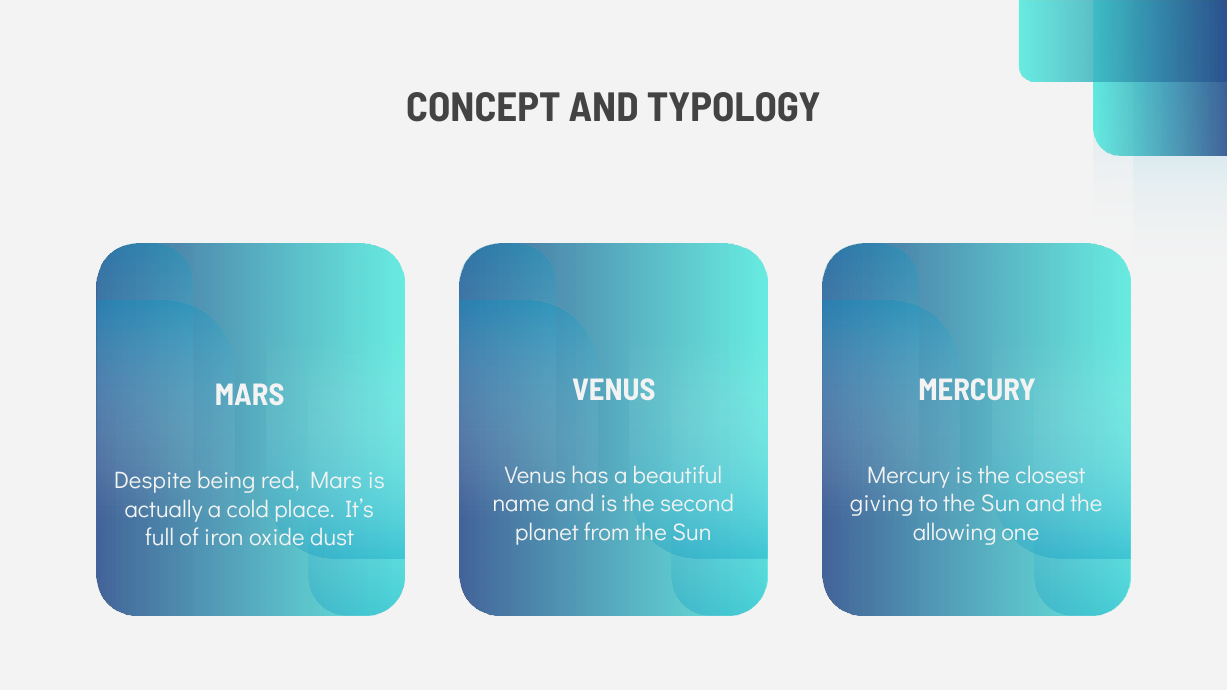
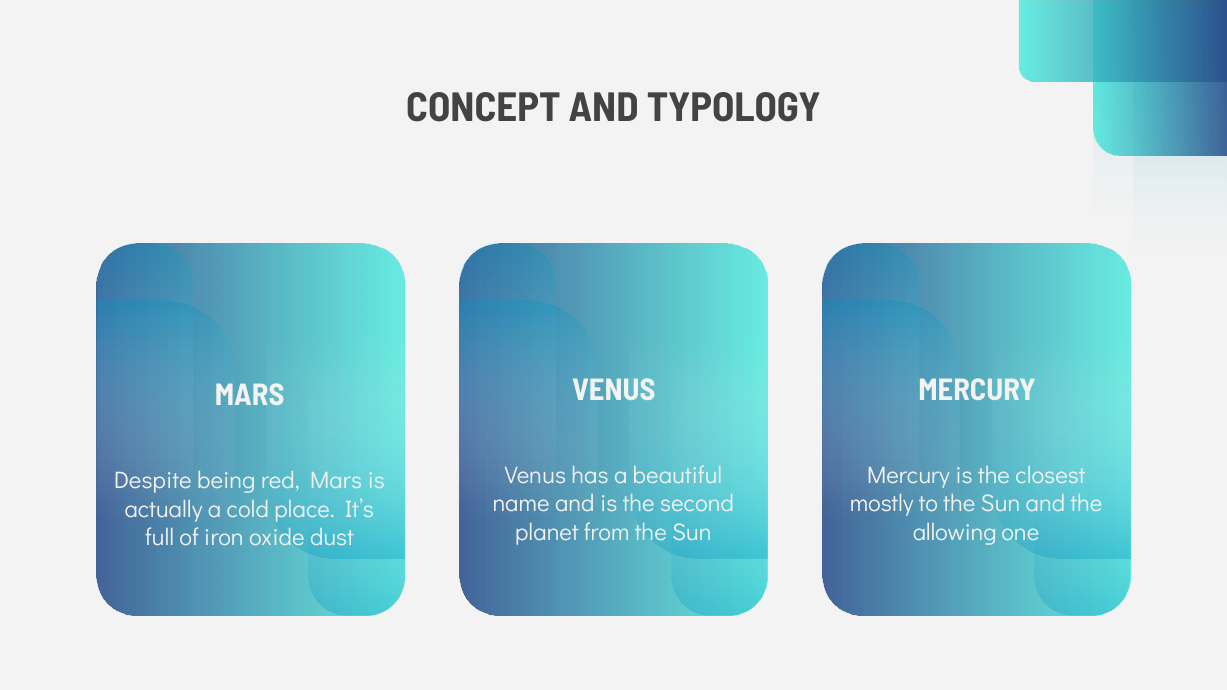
giving: giving -> mostly
